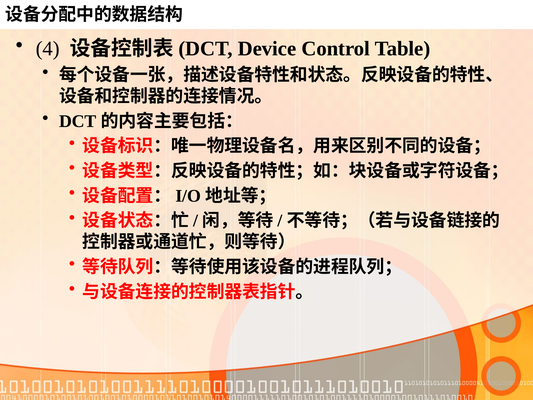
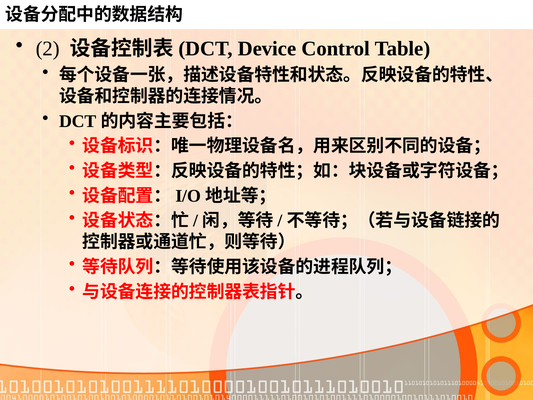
4: 4 -> 2
